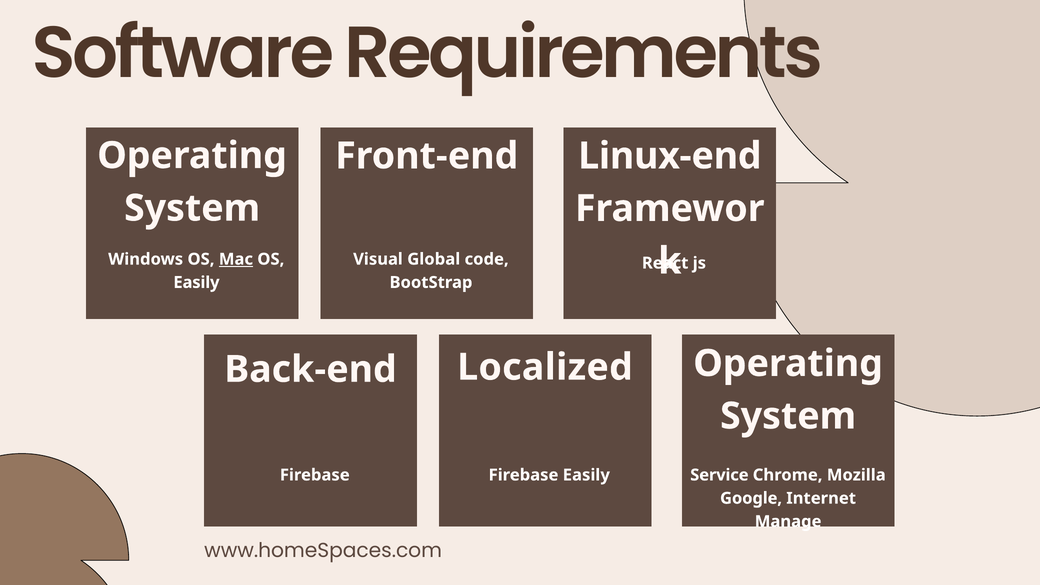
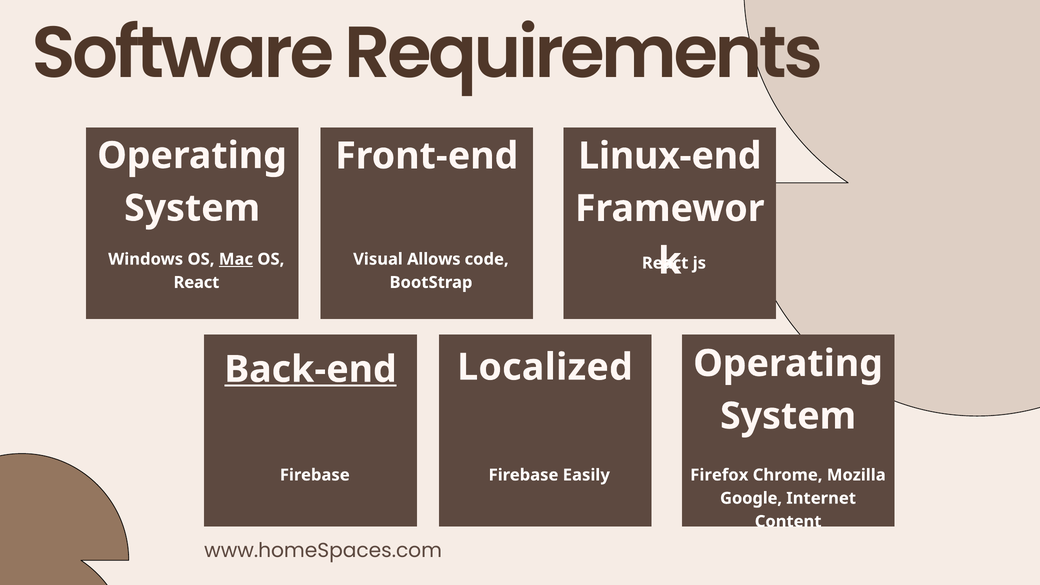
Global: Global -> Allows
Easily at (196, 282): Easily -> React
Back-end underline: none -> present
Service: Service -> Firefox
Manage: Manage -> Content
